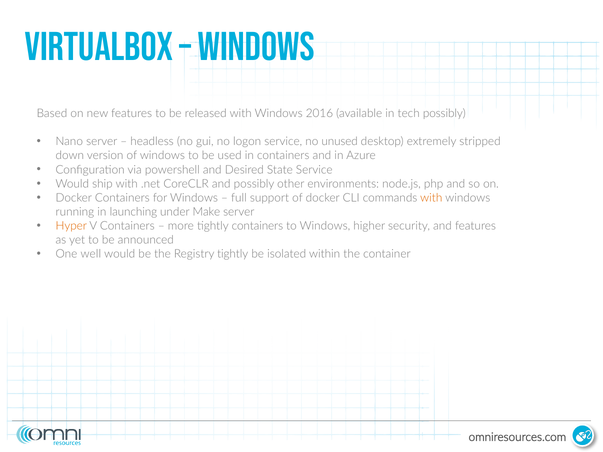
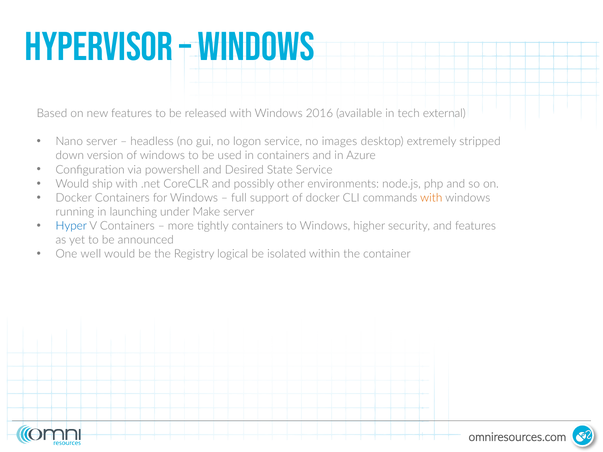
Virtualbox: Virtualbox -> Hypervisor
tech possibly: possibly -> external
unused: unused -> images
Hyper colour: orange -> blue
Registry tightly: tightly -> logical
